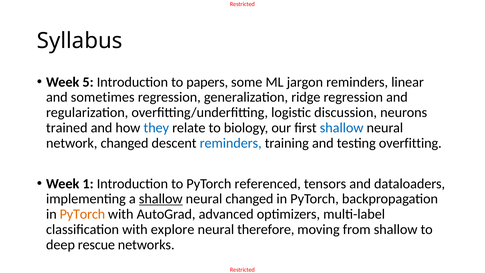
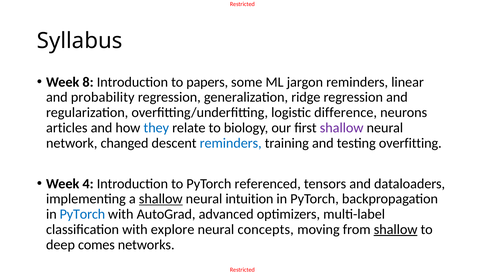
5: 5 -> 8
sometimes: sometimes -> probability
discussion: discussion -> difference
trained: trained -> articles
shallow at (342, 128) colour: blue -> purple
1: 1 -> 4
neural changed: changed -> intuition
PyTorch at (82, 214) colour: orange -> blue
therefore: therefore -> concepts
shallow at (396, 229) underline: none -> present
rescue: rescue -> comes
